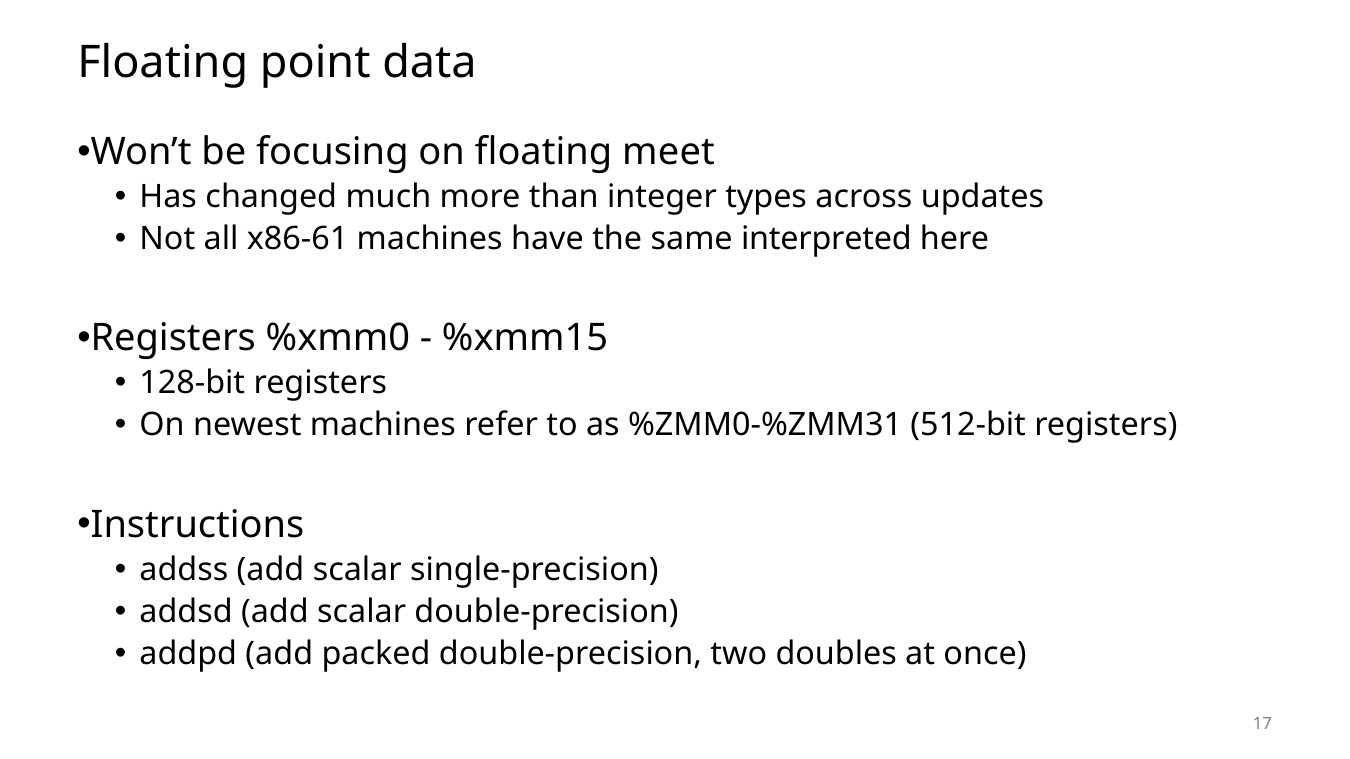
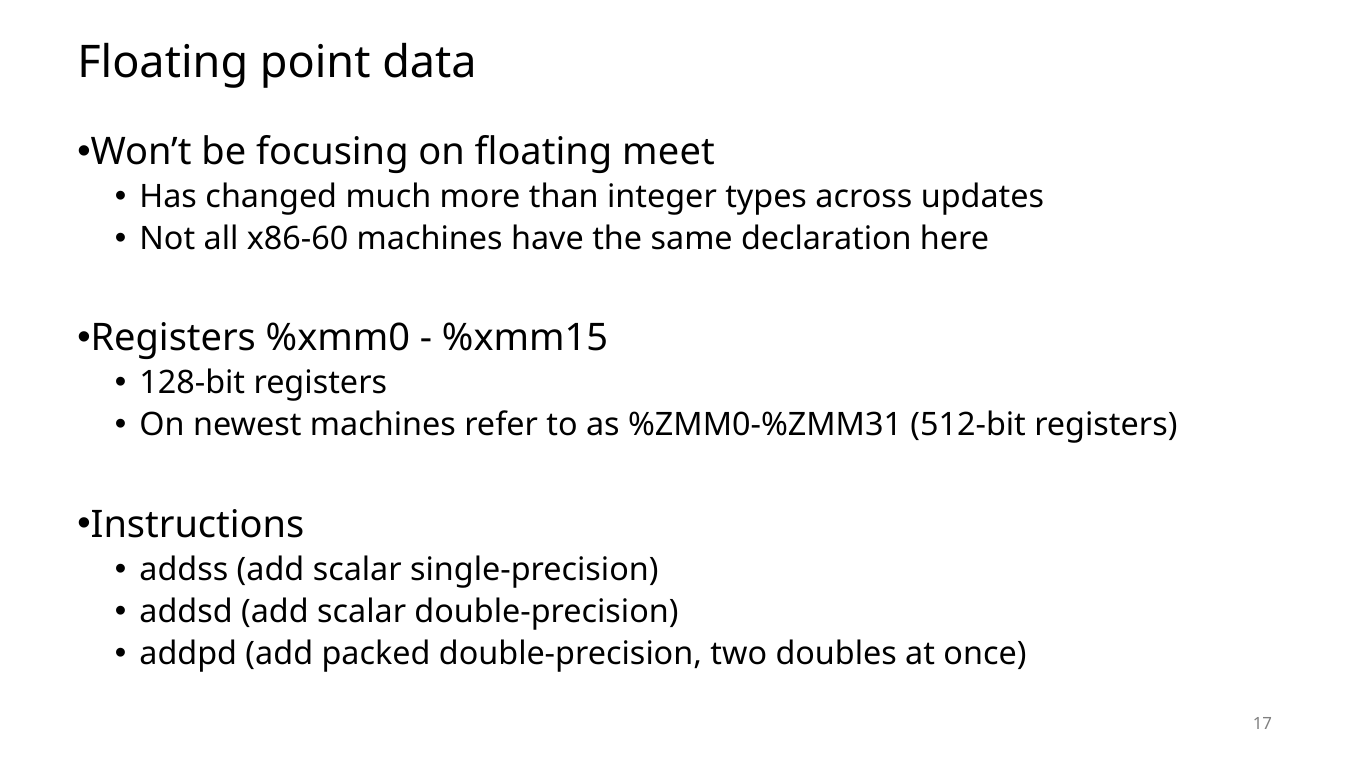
x86-61: x86-61 -> x86-60
interpreted: interpreted -> declaration
